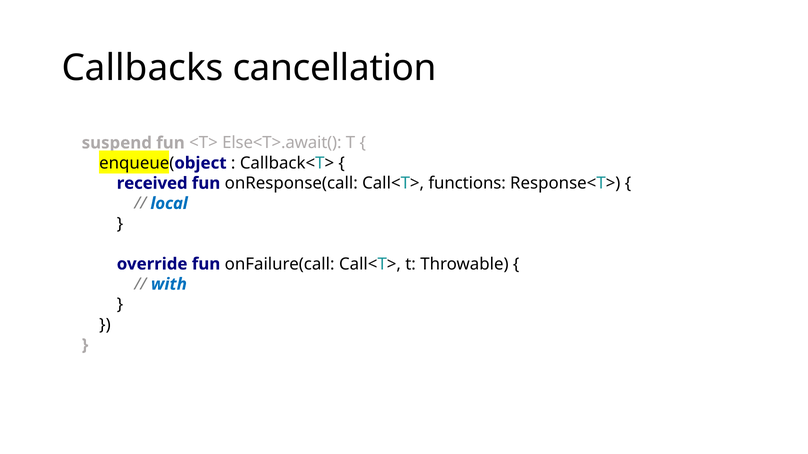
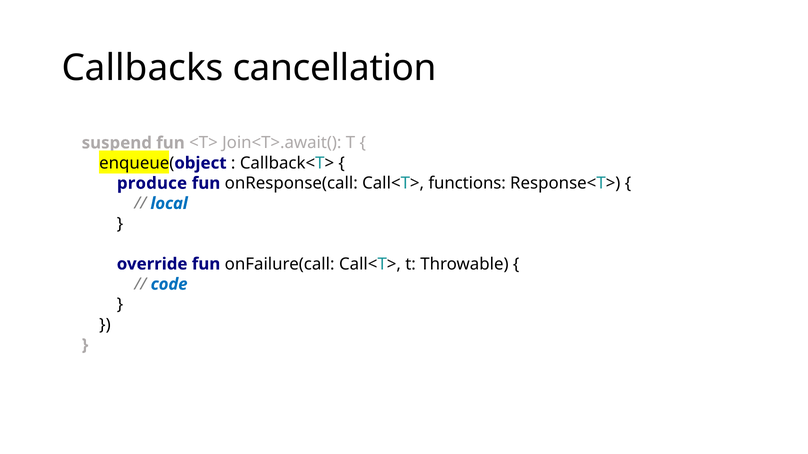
Else<T>.await(: Else<T>.await( -> Join<T>.await(
received: received -> produce
with: with -> code
